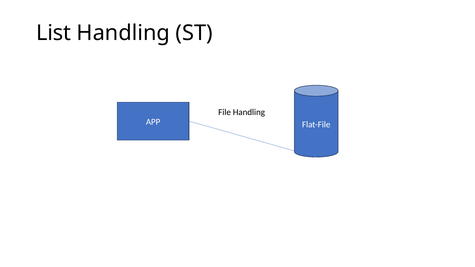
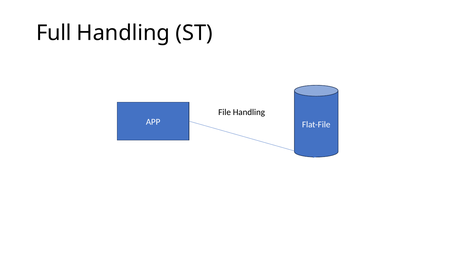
List: List -> Full
